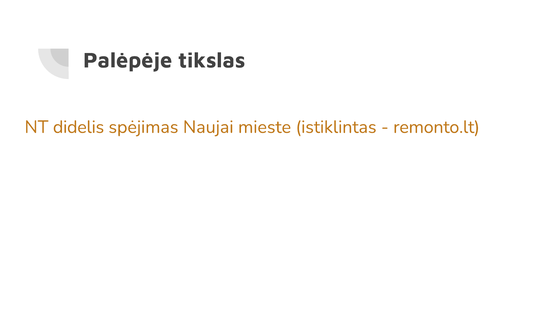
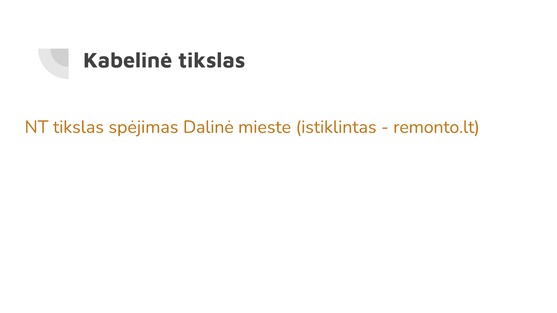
Palėpėje: Palėpėje -> Kabelinė
NT didelis: didelis -> tikslas
Naujai: Naujai -> Dalinė
